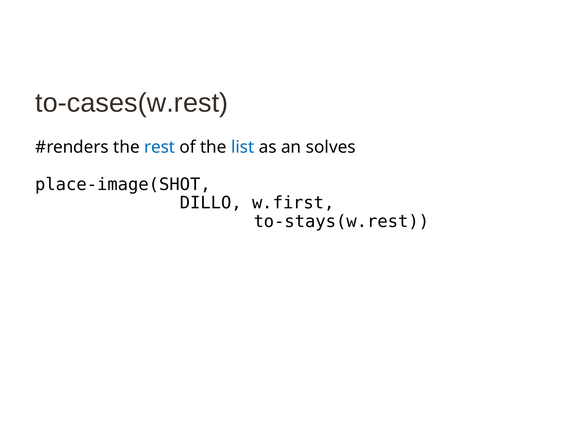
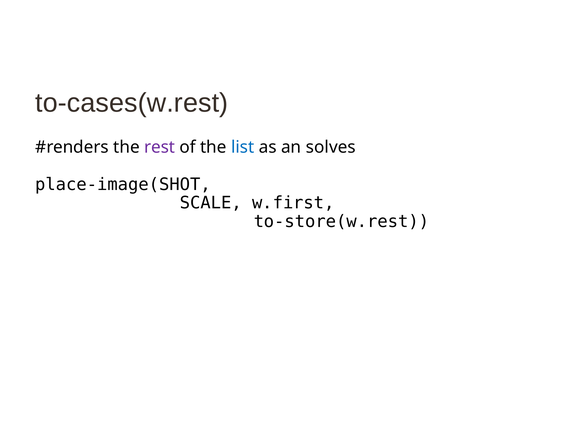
rest colour: blue -> purple
DILLO: DILLO -> SCALE
to-stays(w.rest: to-stays(w.rest -> to-store(w.rest
